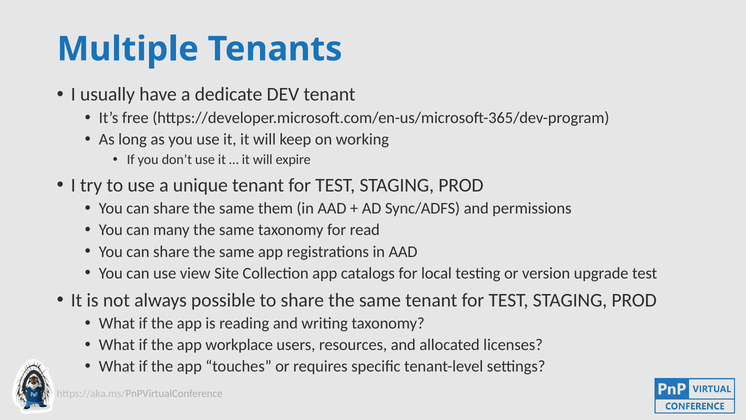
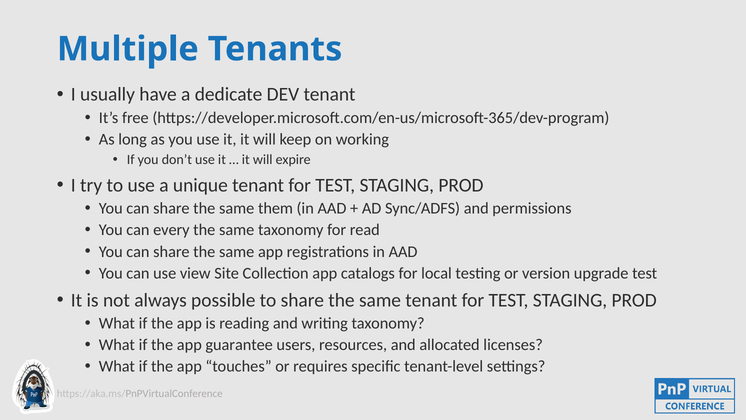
many: many -> every
workplace: workplace -> guarantee
